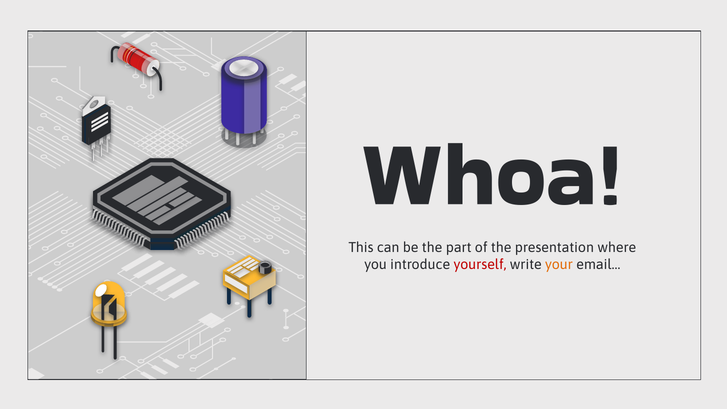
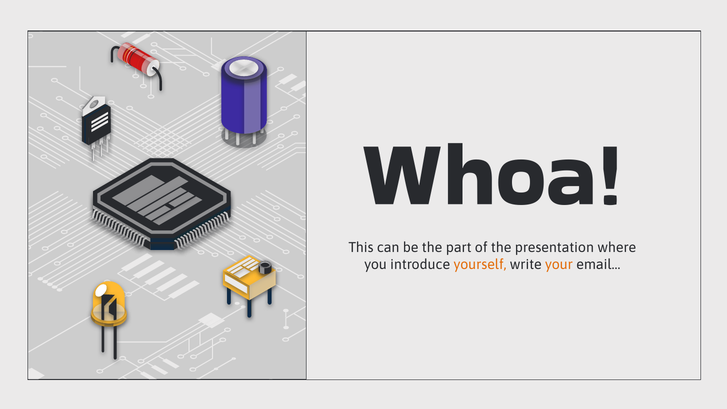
yourself colour: red -> orange
